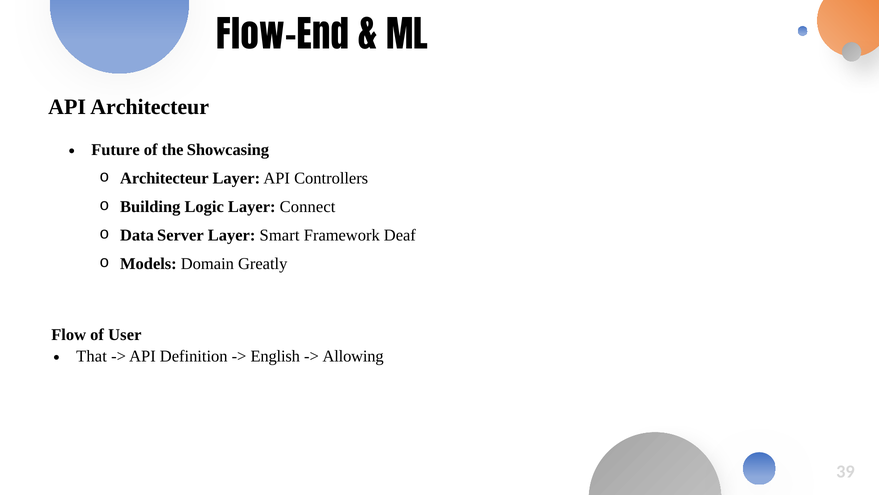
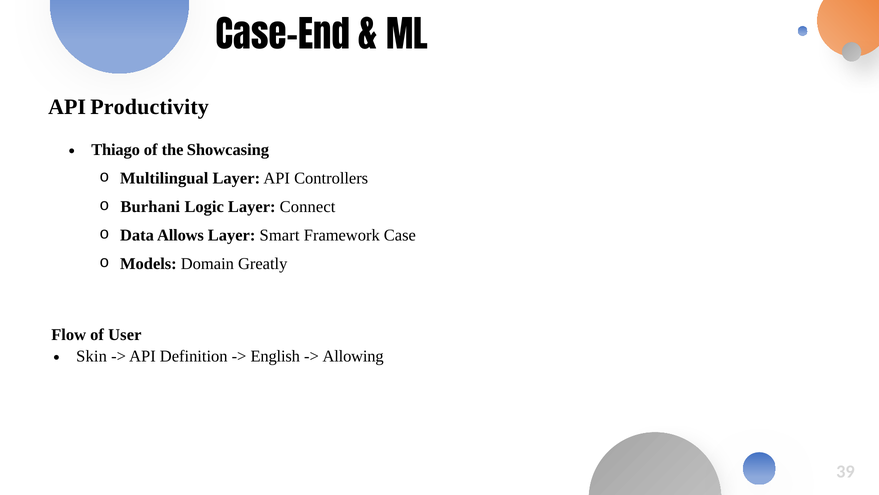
Flow-End: Flow-End -> Case-End
API Architecteur: Architecteur -> Productivity
Future: Future -> Thiago
Architecteur at (164, 178): Architecteur -> Multilingual
Building: Building -> Burhani
Server: Server -> Allows
Deaf: Deaf -> Case
That: That -> Skin
